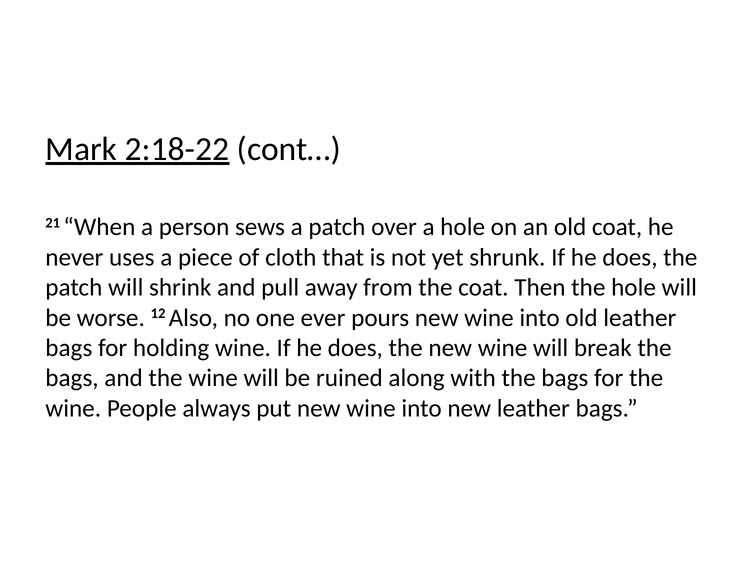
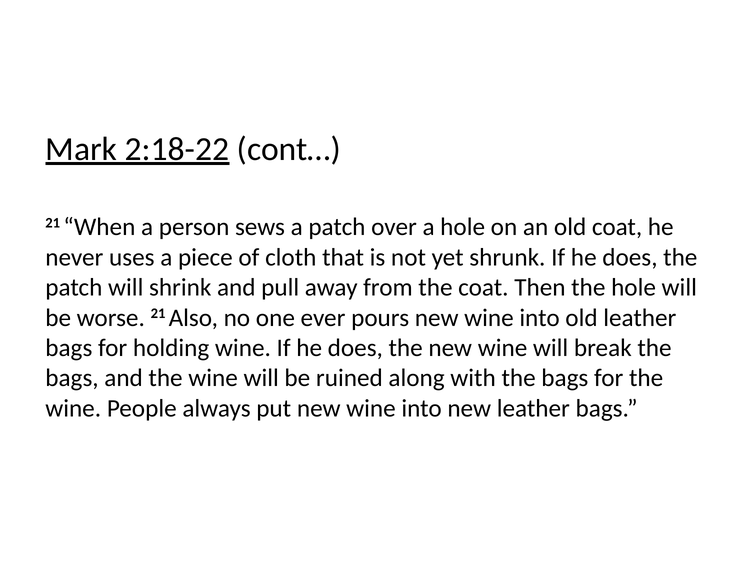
worse 12: 12 -> 21
